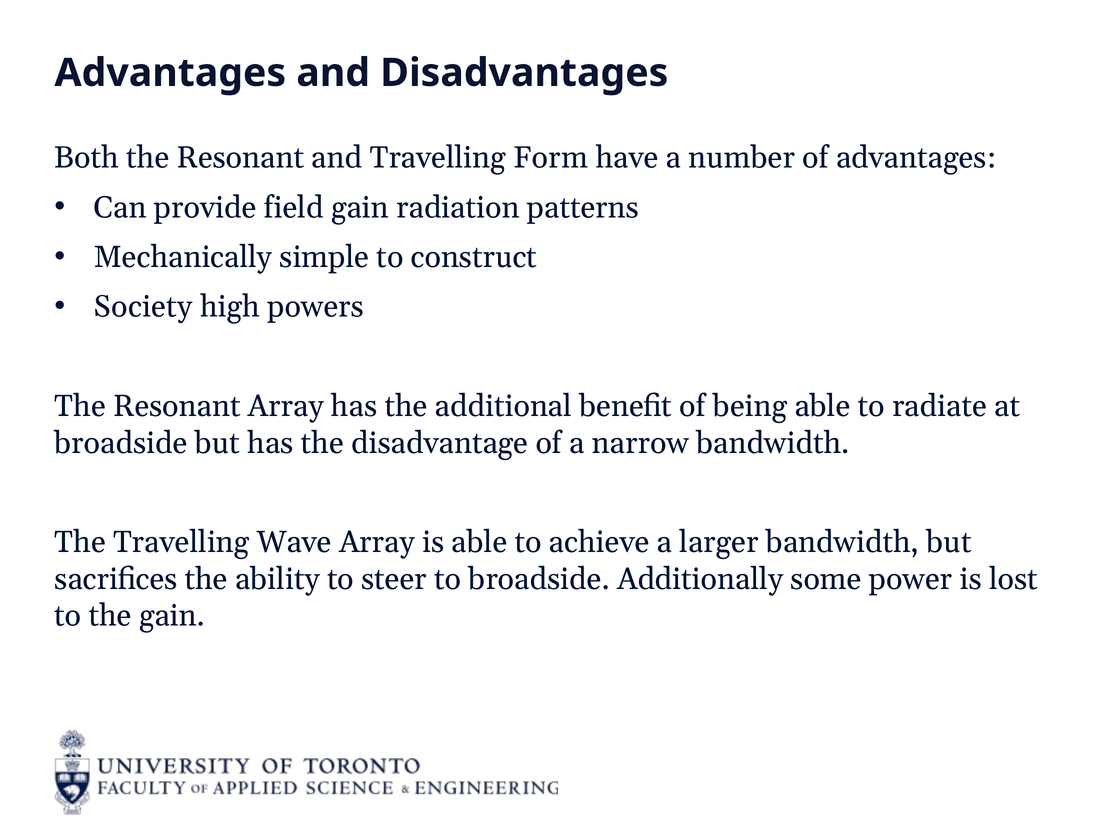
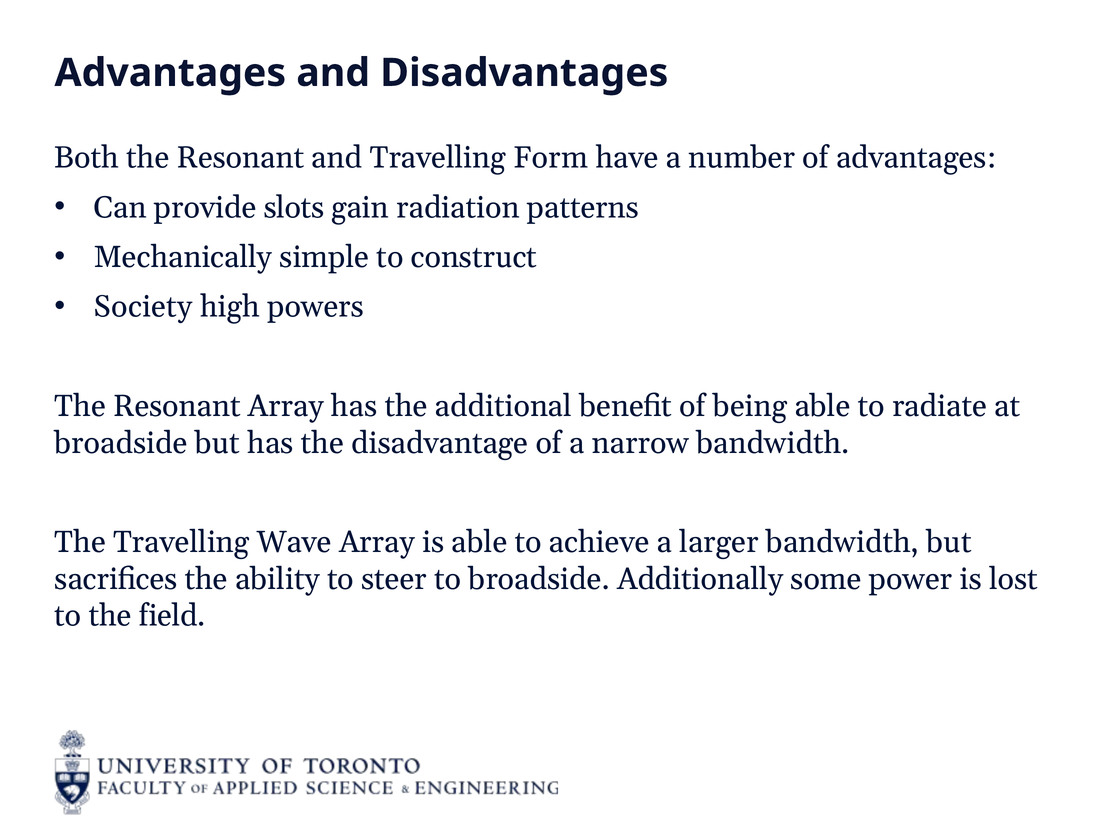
field: field -> slots
the gain: gain -> field
